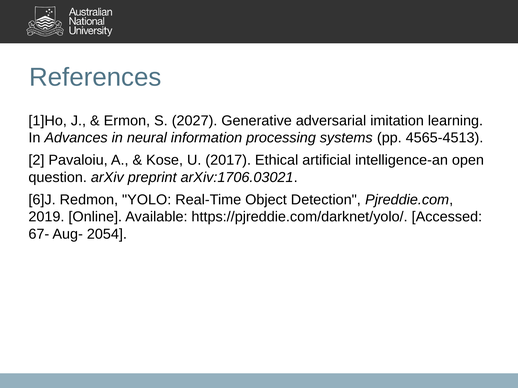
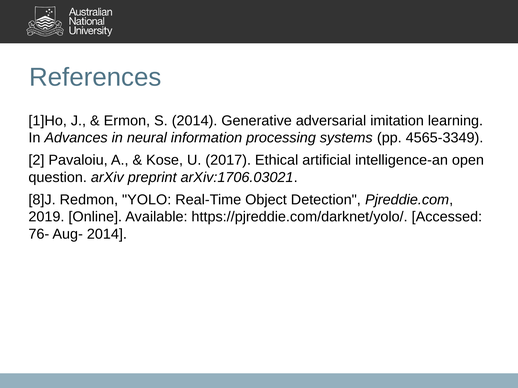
S 2027: 2027 -> 2014
4565-4513: 4565-4513 -> 4565-3349
6]J: 6]J -> 8]J
67-: 67- -> 76-
Aug- 2054: 2054 -> 2014
